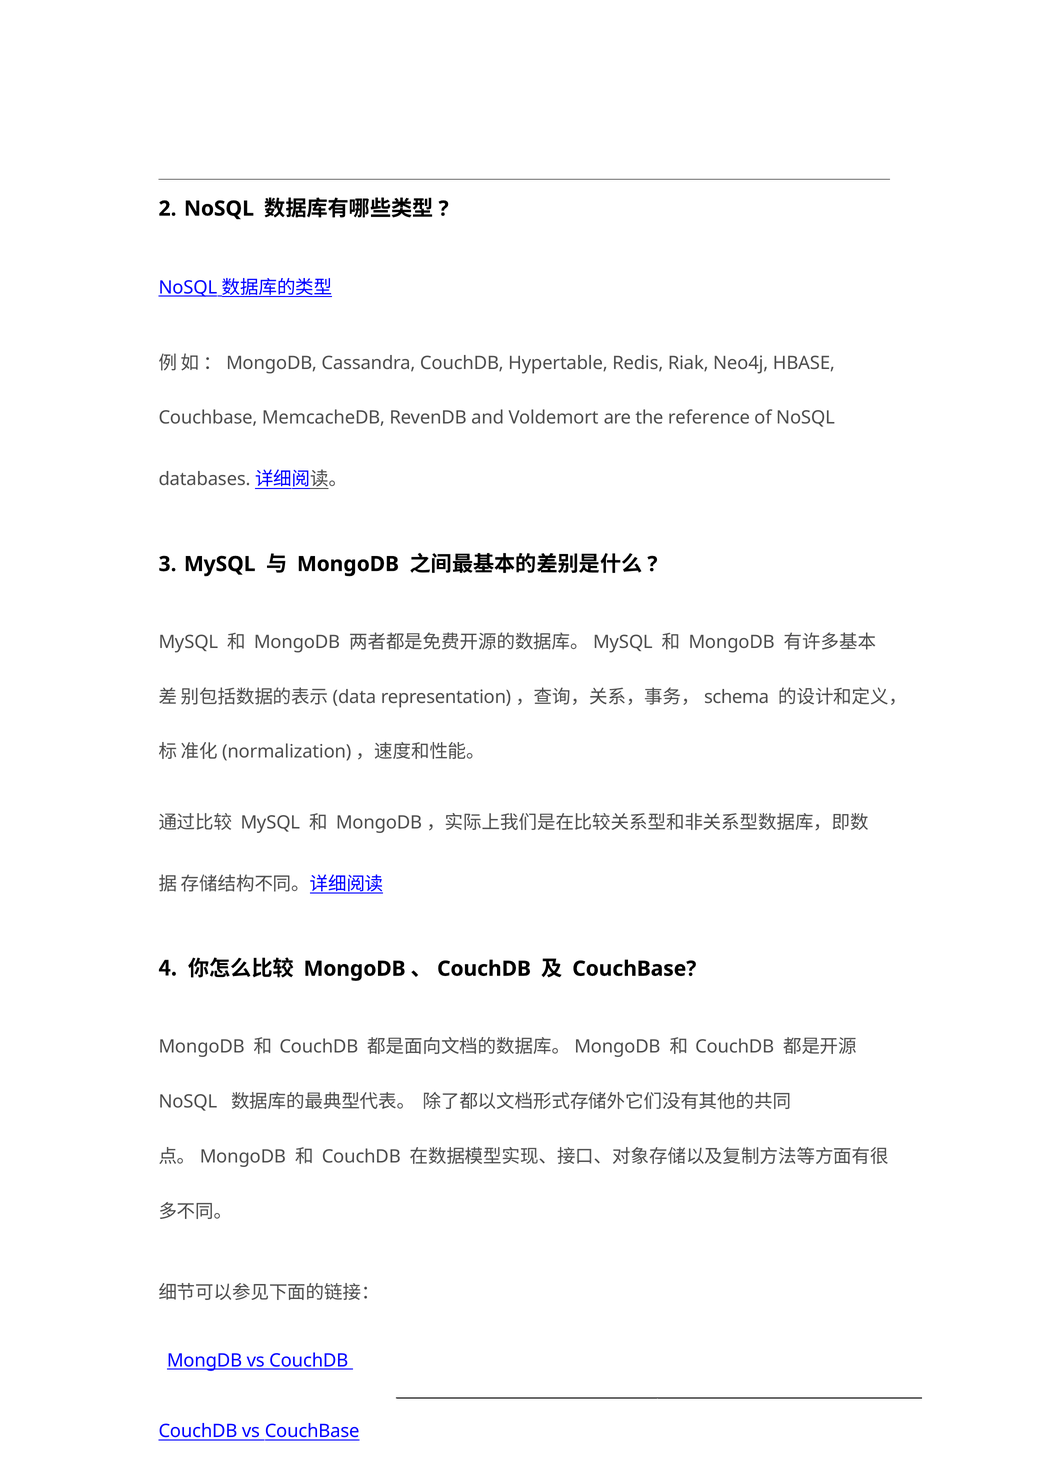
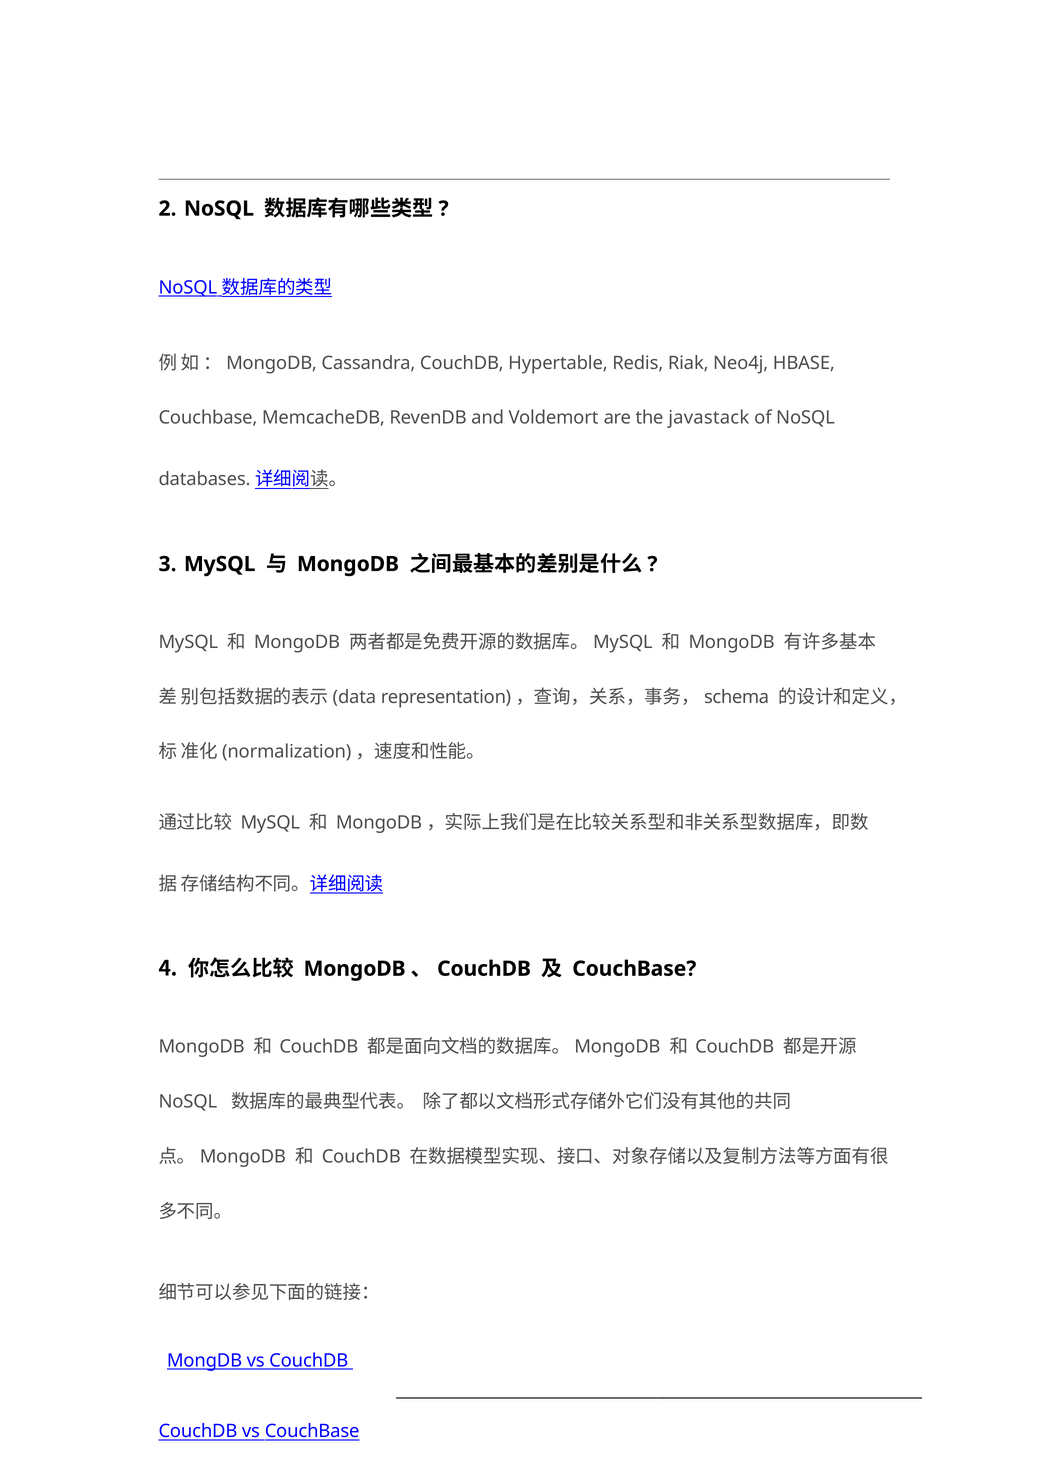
reference: reference -> javastack
